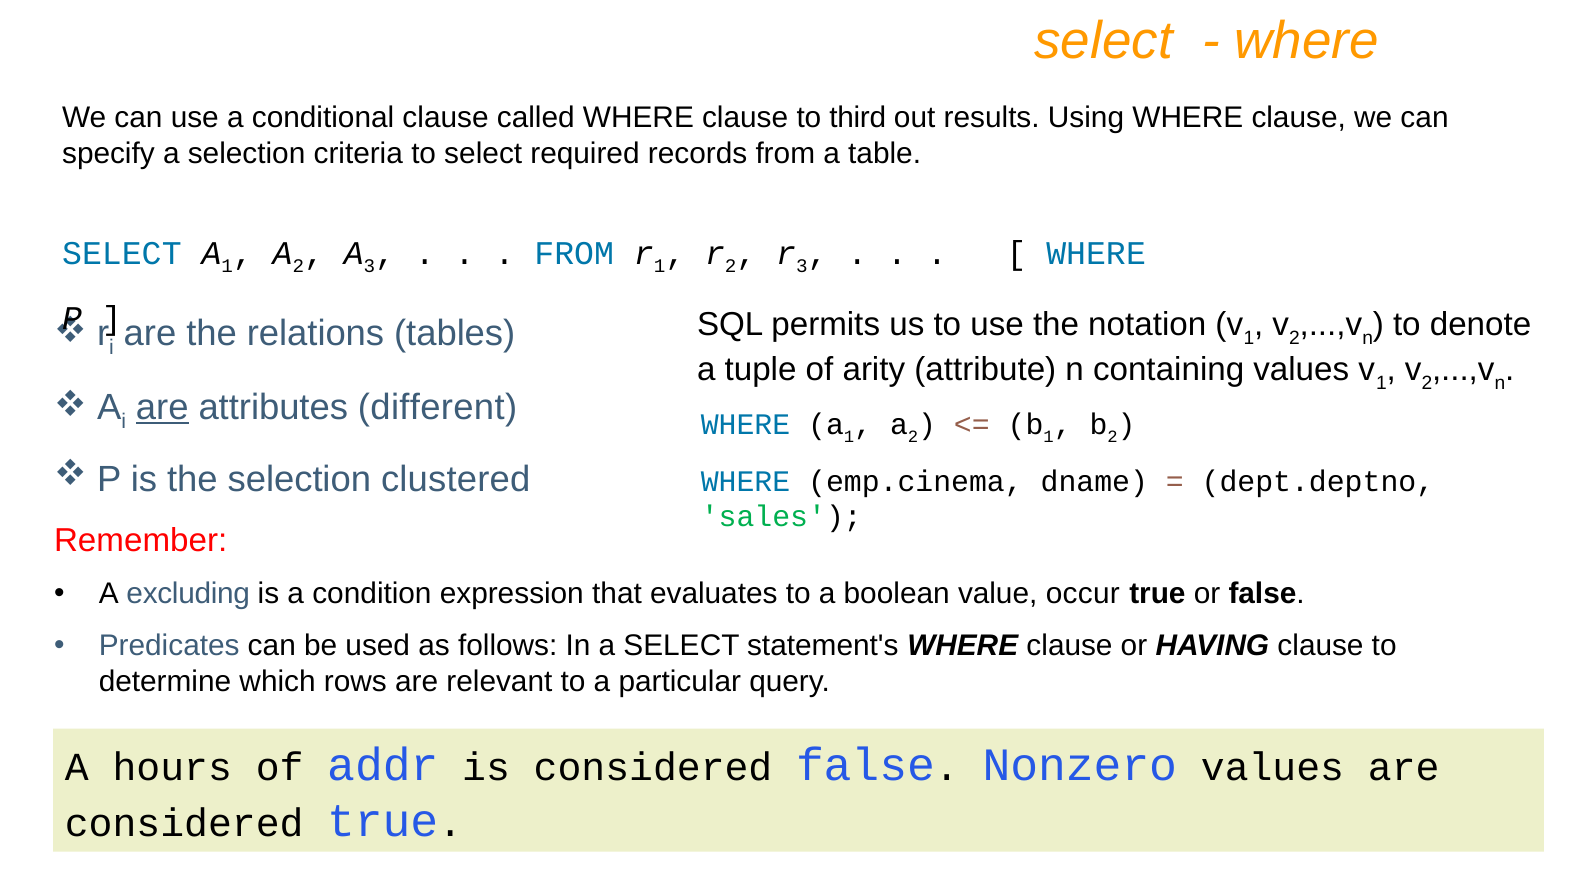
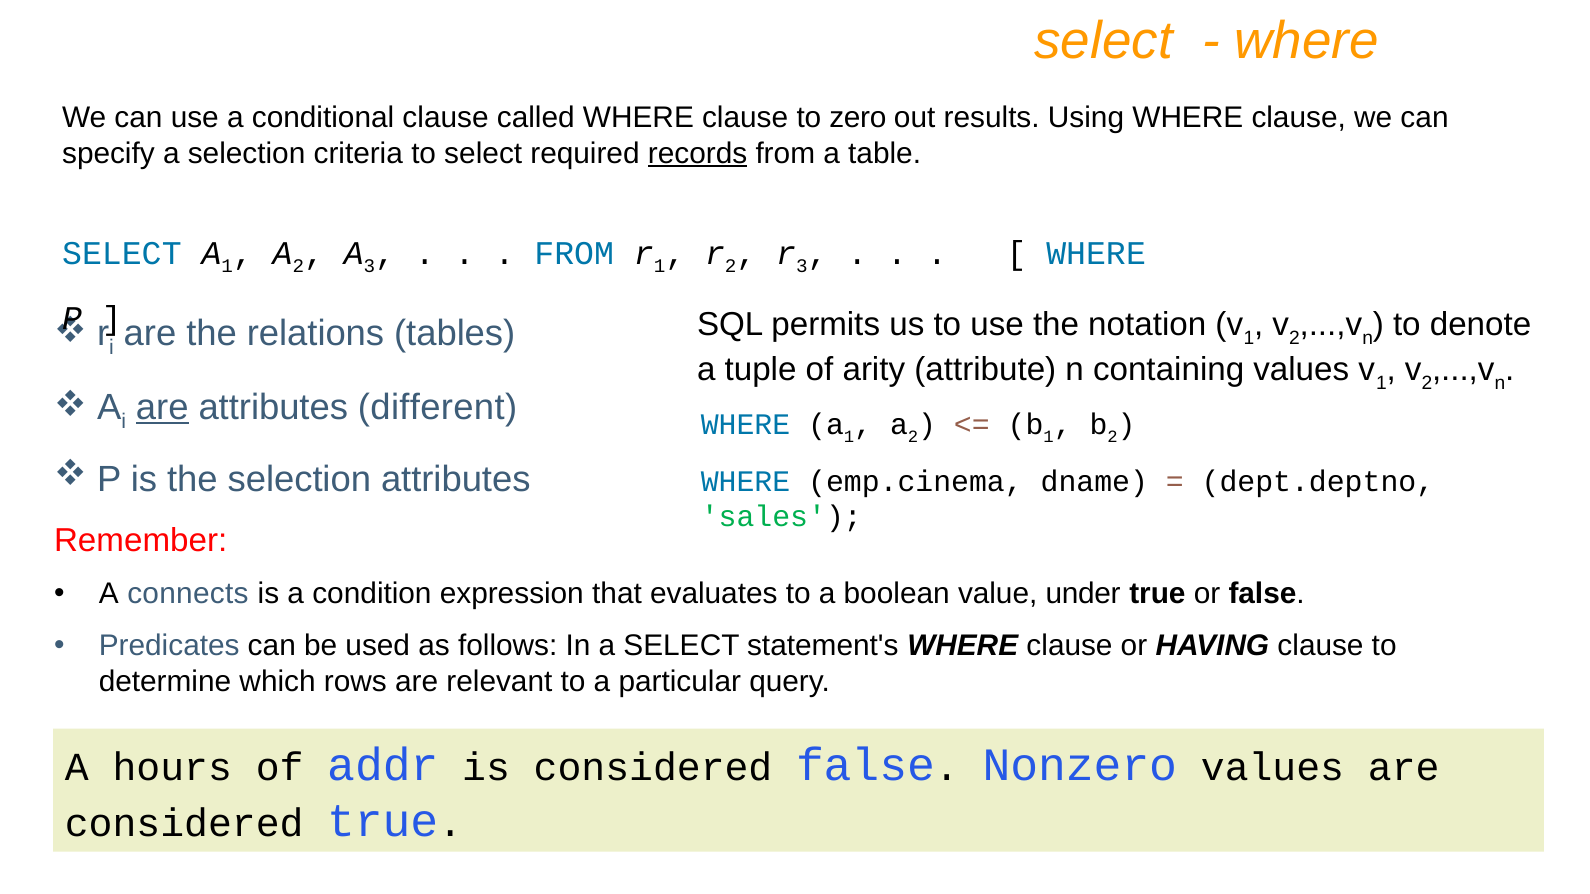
third: third -> zero
records underline: none -> present
selection clustered: clustered -> attributes
excluding: excluding -> connects
occur: occur -> under
